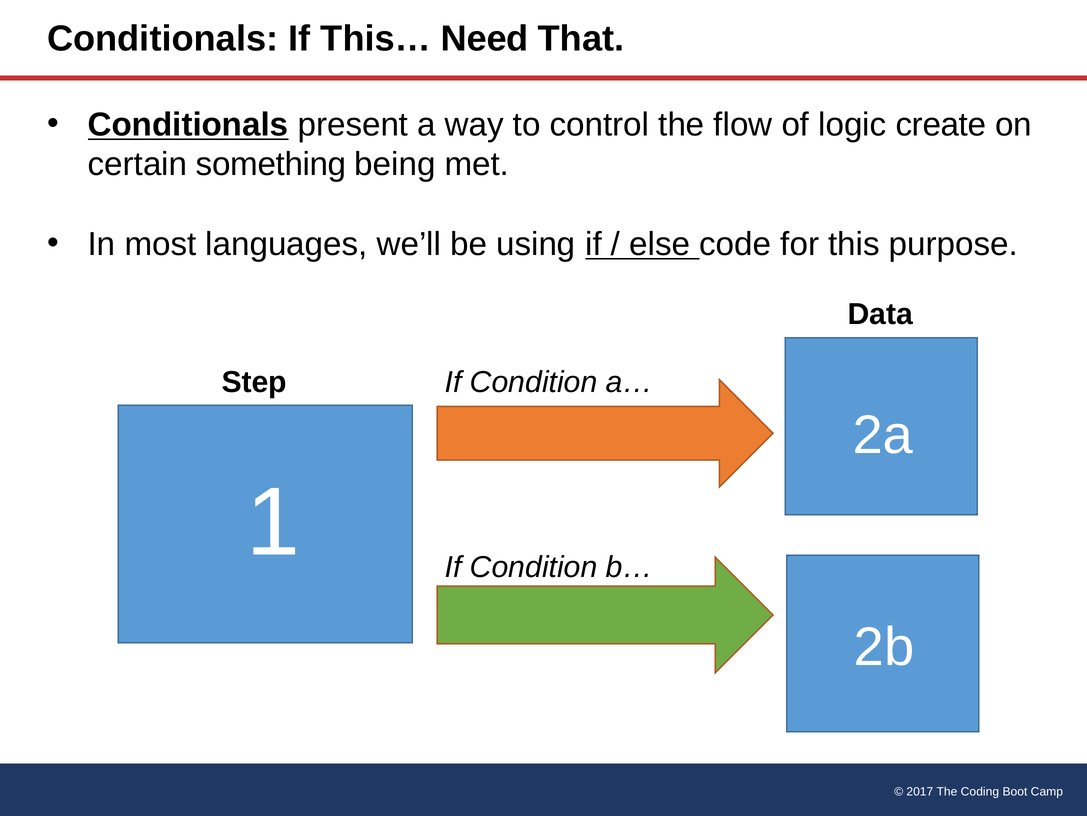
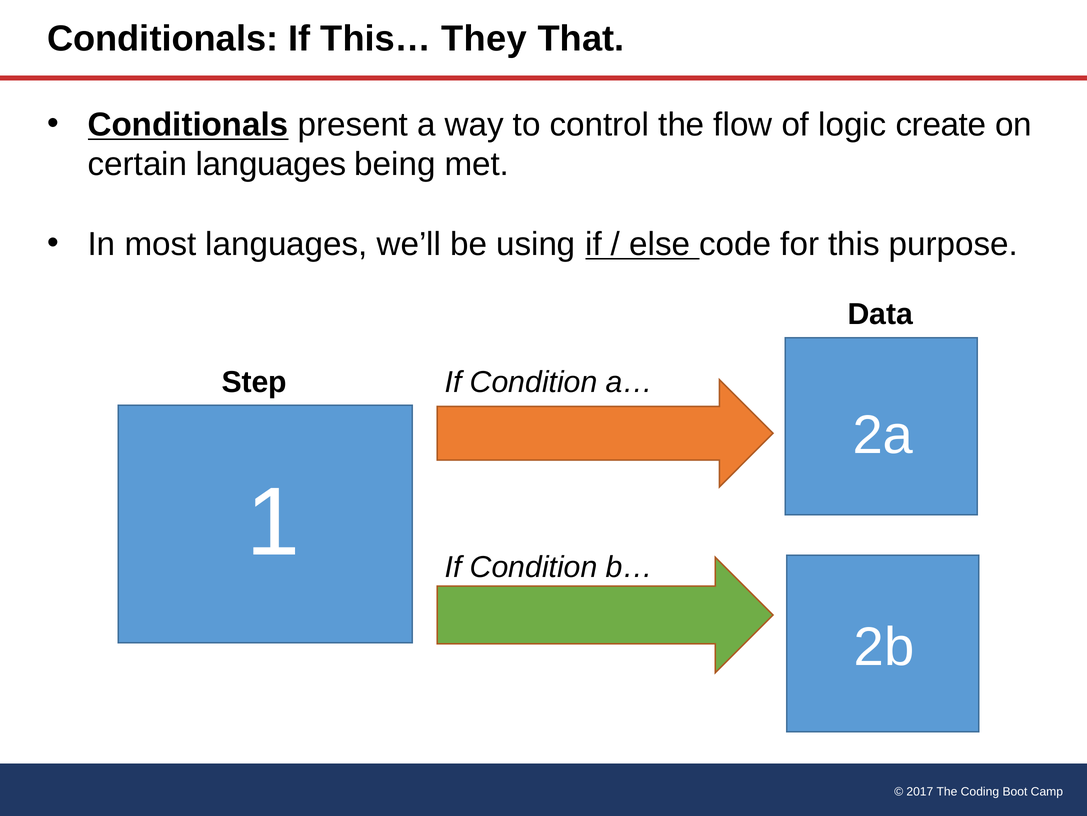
Need: Need -> They
certain something: something -> languages
